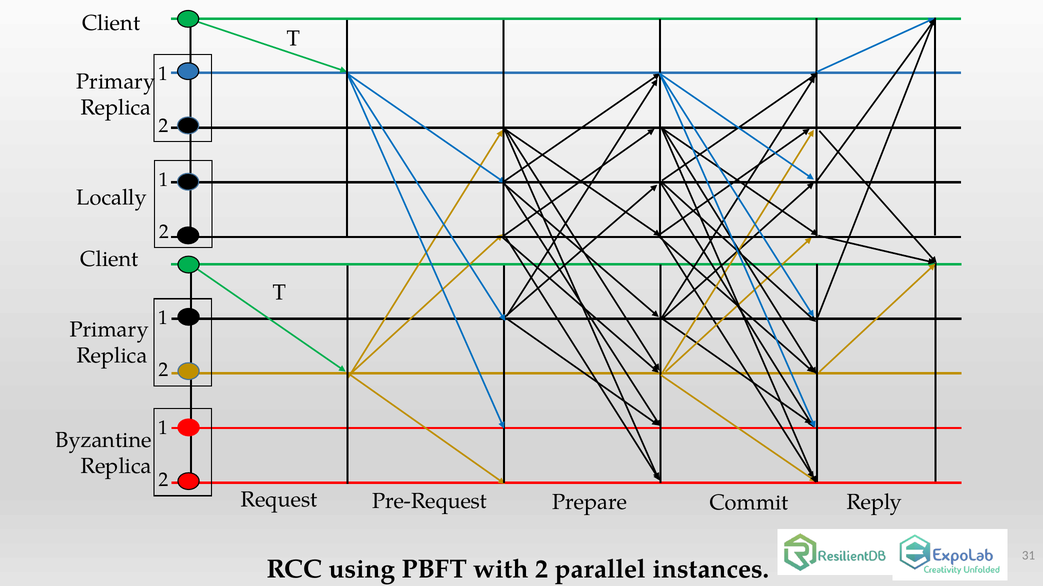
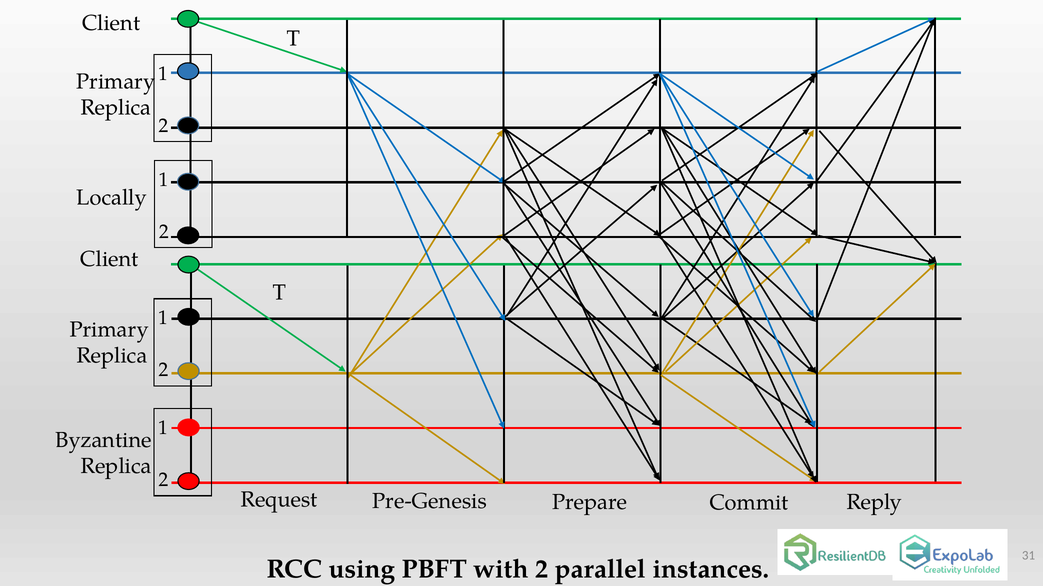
Pre-Request: Pre-Request -> Pre-Genesis
